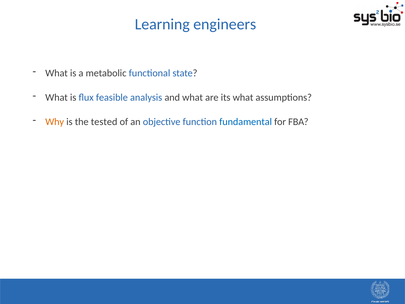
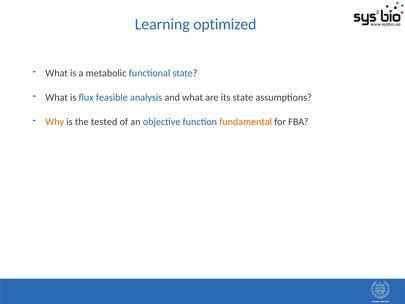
engineers: engineers -> optimized
its what: what -> state
fundamental colour: blue -> orange
